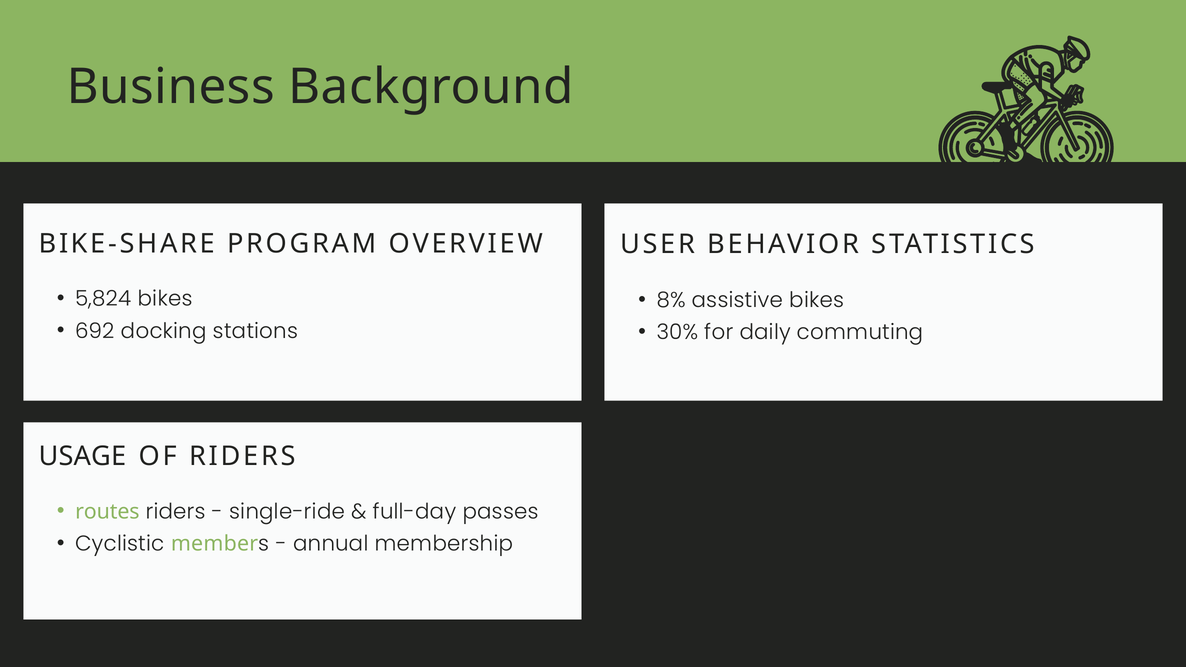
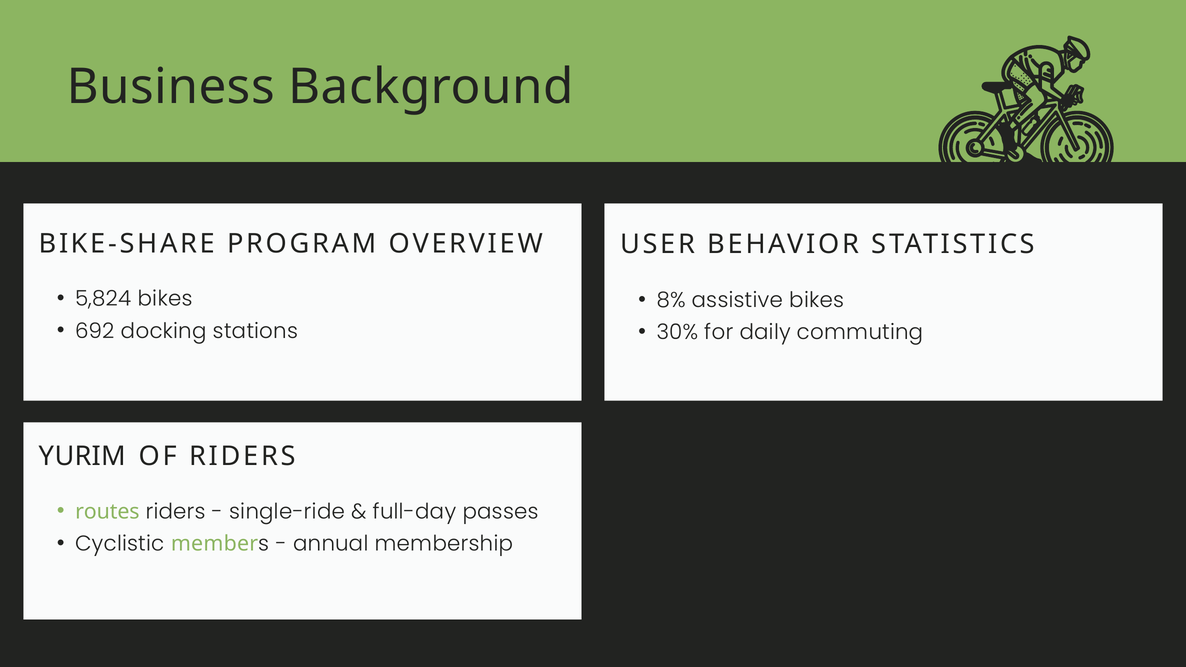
USAGE: USAGE -> YURIM
